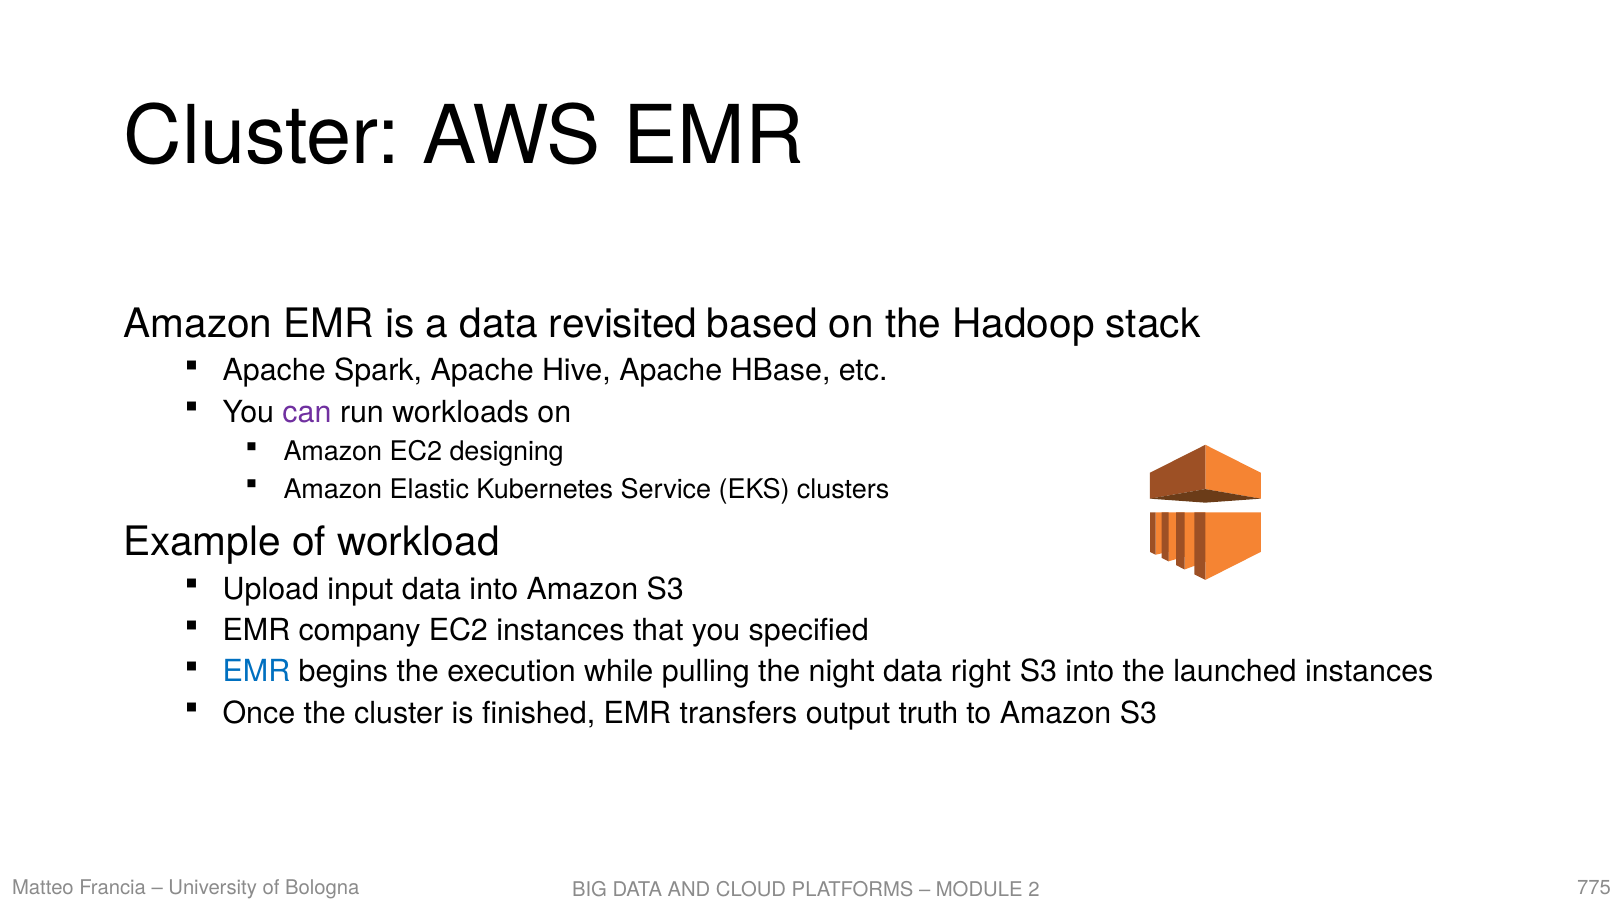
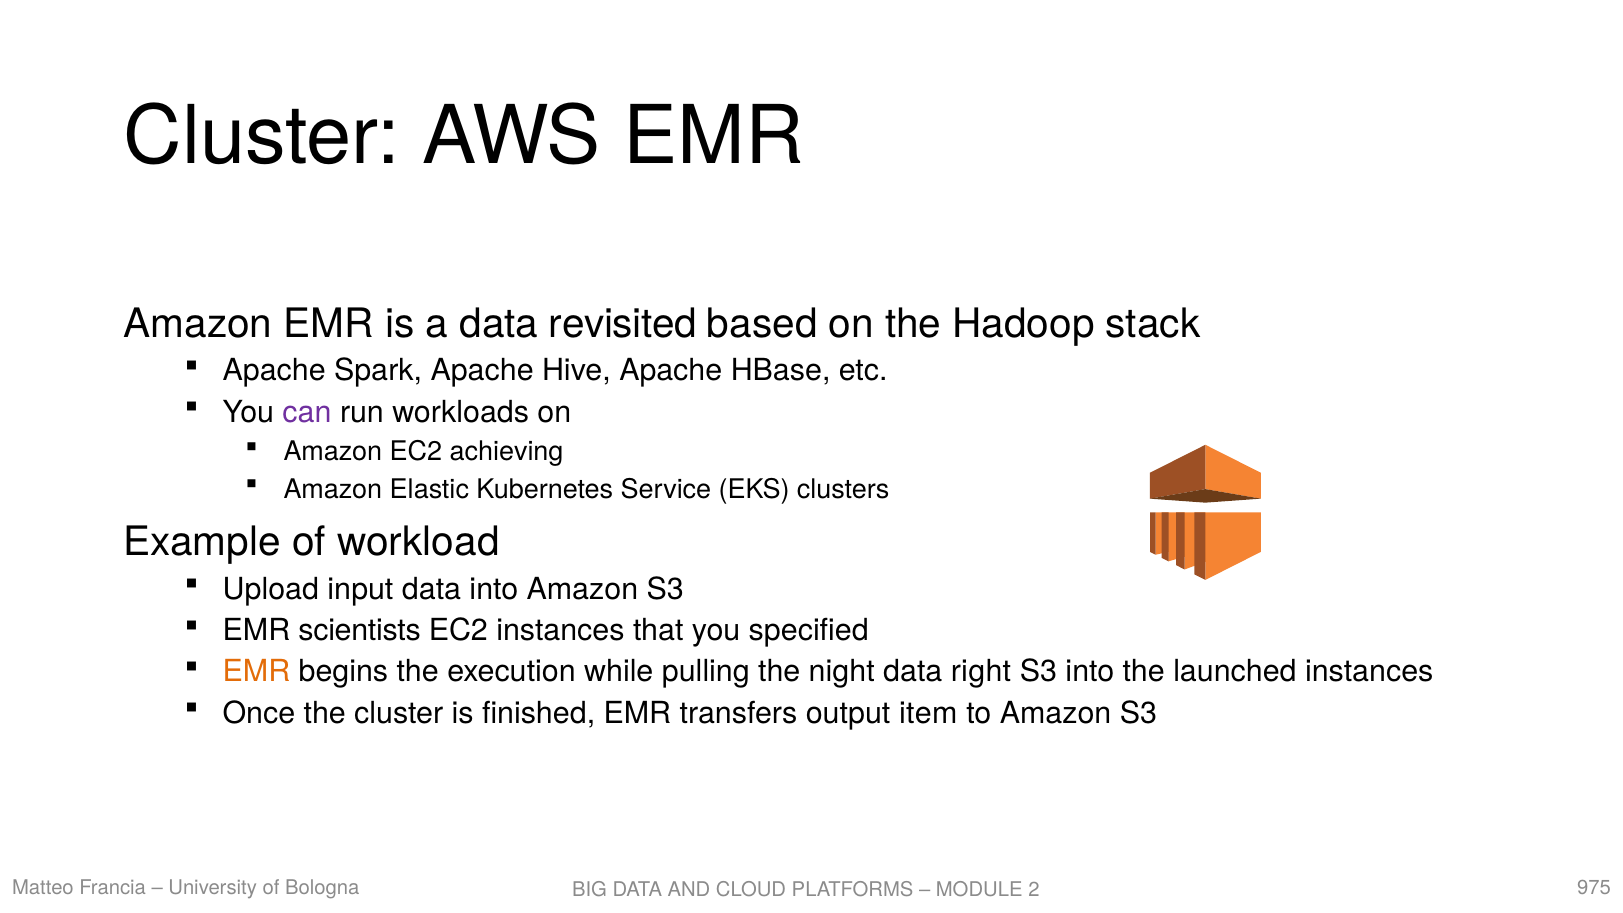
designing: designing -> achieving
company: company -> scientists
EMR at (256, 672) colour: blue -> orange
truth: truth -> item
775: 775 -> 975
